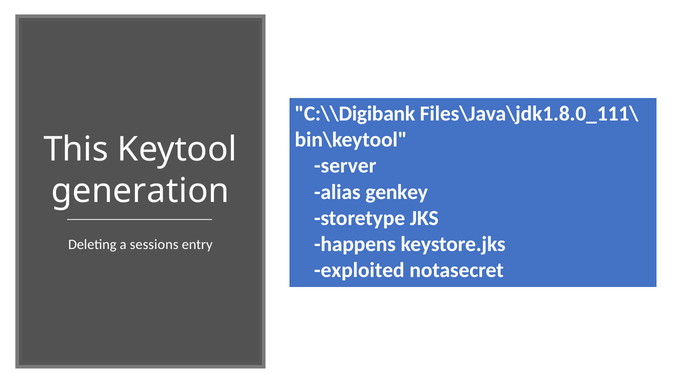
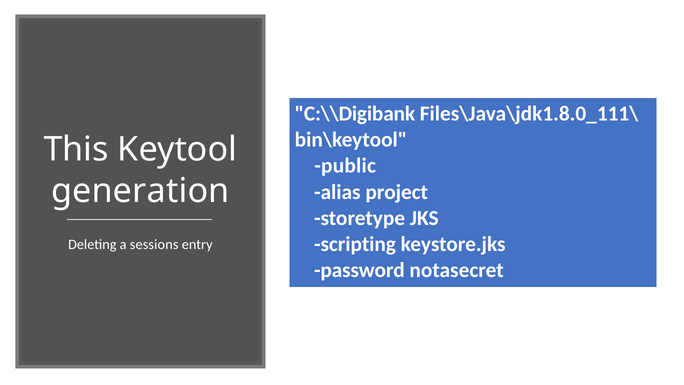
server: server -> public
genkey: genkey -> project
happens: happens -> scripting
exploited: exploited -> password
